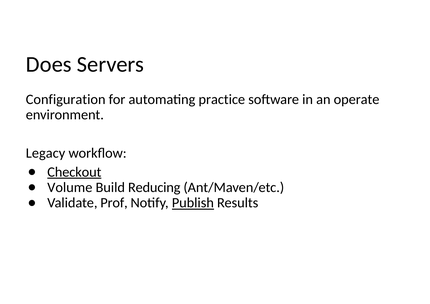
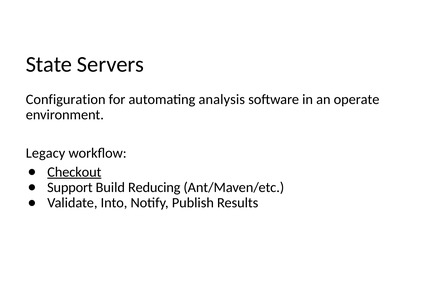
Does: Does -> State
practice: practice -> analysis
Volume: Volume -> Support
Prof: Prof -> Into
Publish underline: present -> none
